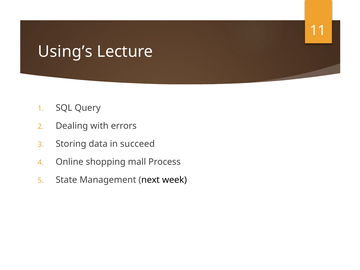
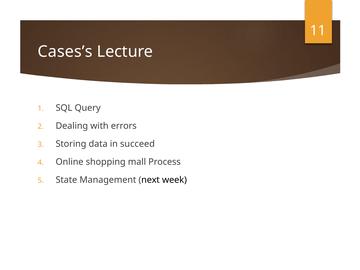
Using’s: Using’s -> Cases’s
